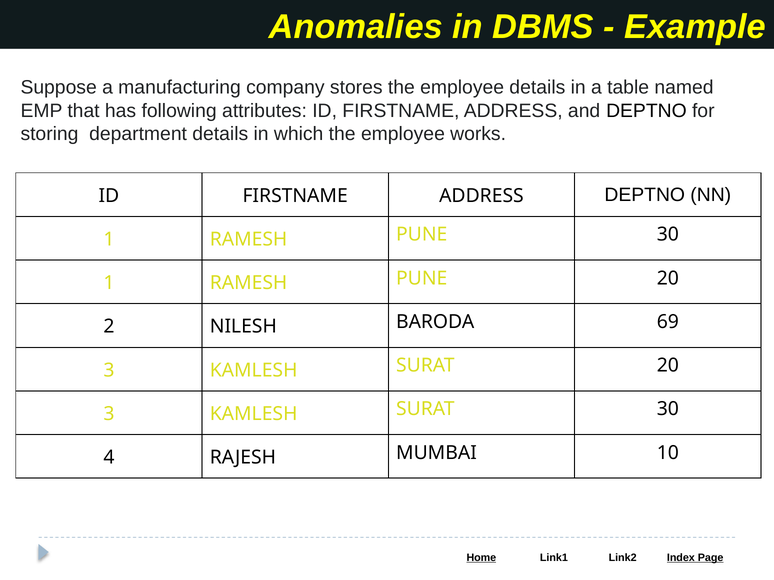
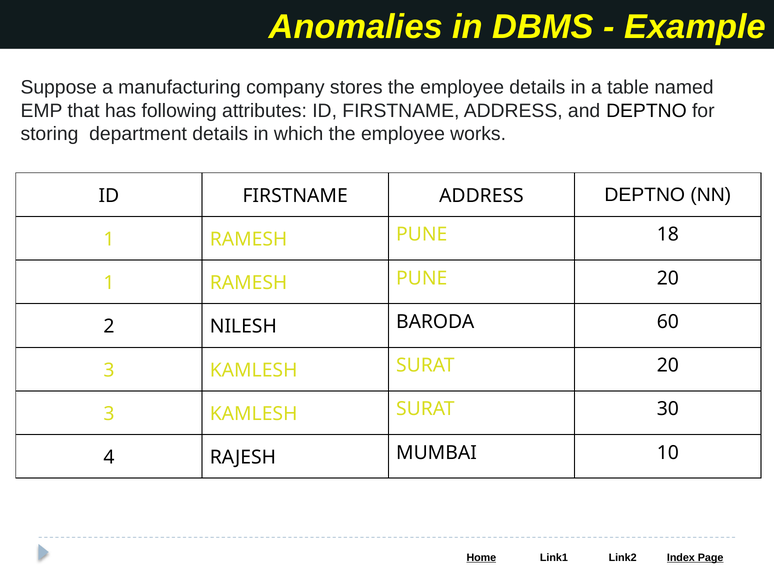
PUNE 30: 30 -> 18
69: 69 -> 60
